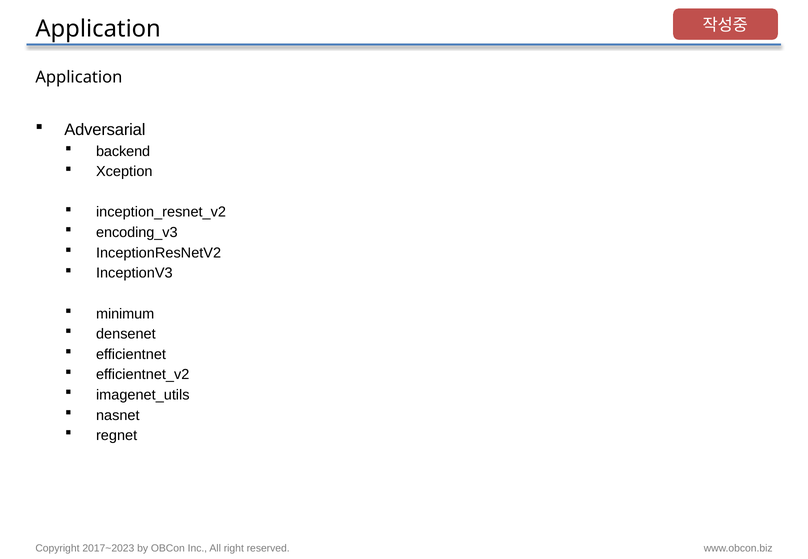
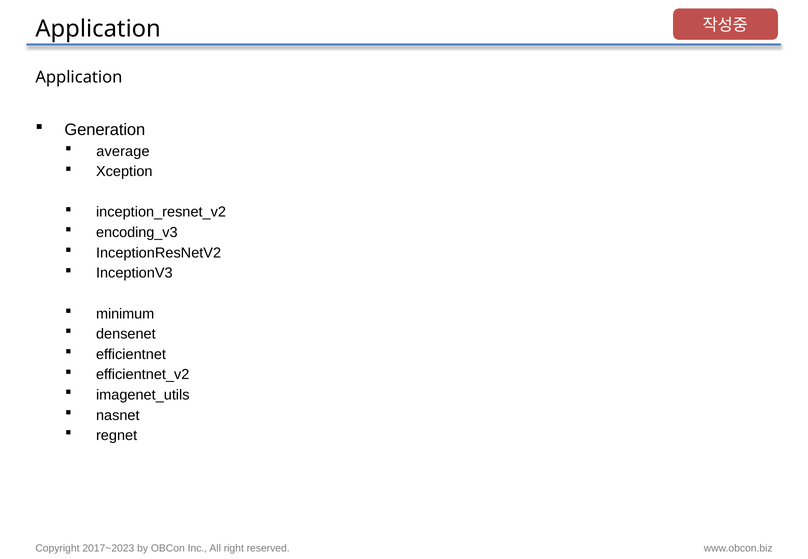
Adversarial: Adversarial -> Generation
backend: backend -> average
